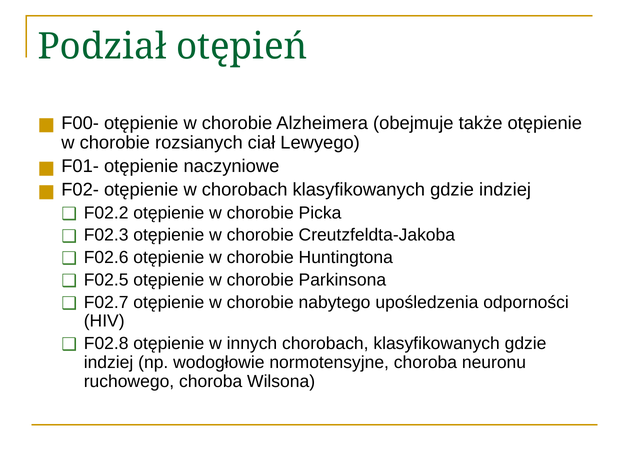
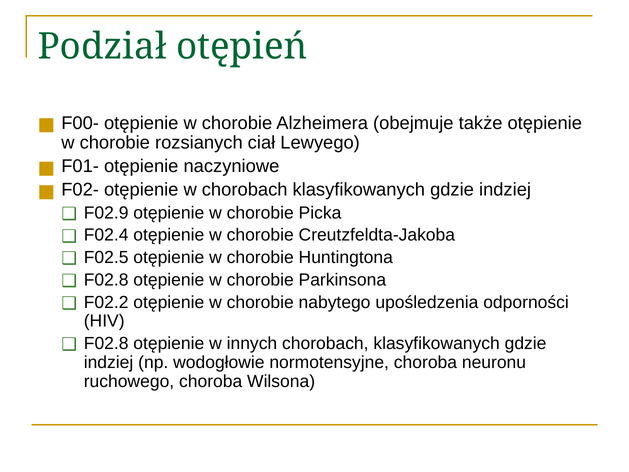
F02.2: F02.2 -> F02.9
F02.3: F02.3 -> F02.4
F02.6: F02.6 -> F02.5
F02.5 at (106, 280): F02.5 -> F02.8
F02.7: F02.7 -> F02.2
